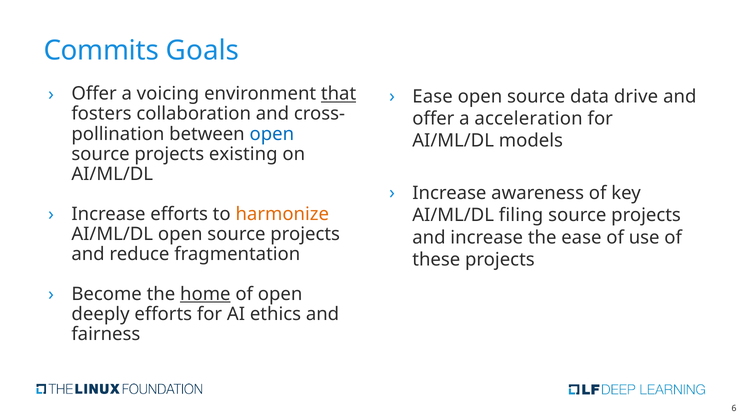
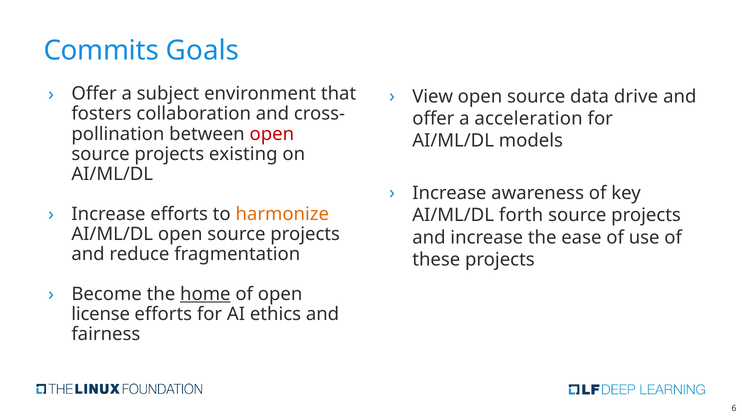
voicing: voicing -> subject
that underline: present -> none
Ease at (433, 96): Ease -> View
open at (272, 134) colour: blue -> red
filing: filing -> forth
deeply: deeply -> license
